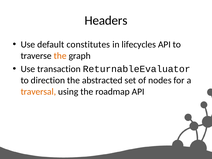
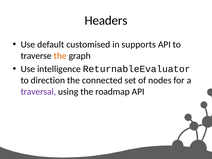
constitutes: constitutes -> customised
lifecycles: lifecycles -> supports
transaction: transaction -> intelligence
abstracted: abstracted -> connected
traversal colour: orange -> purple
